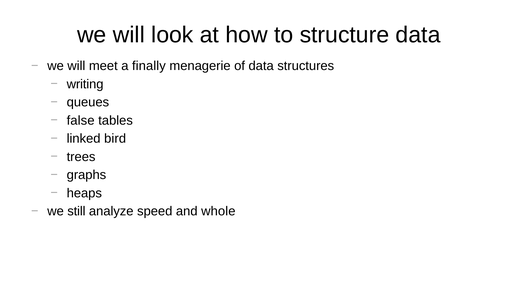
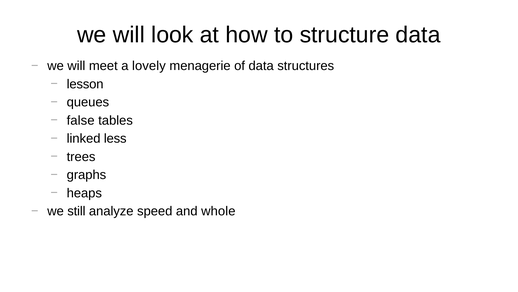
finally: finally -> lovely
writing: writing -> lesson
bird: bird -> less
